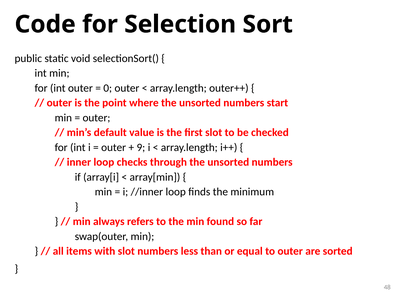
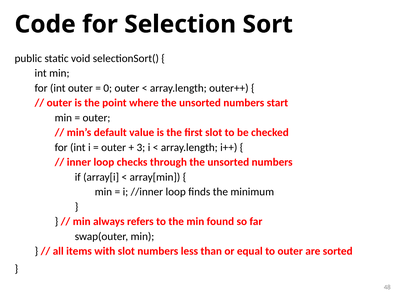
9: 9 -> 3
